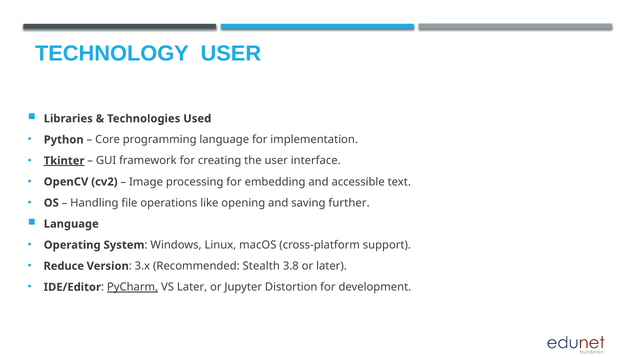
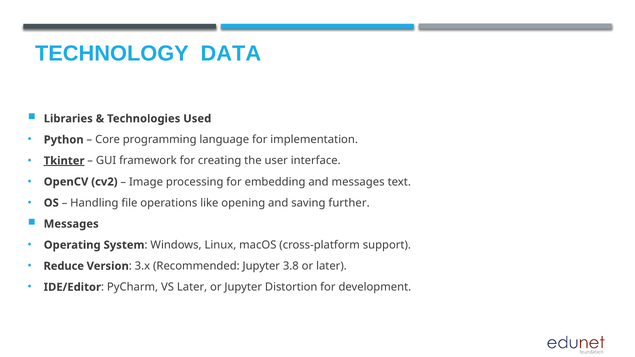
TECHNOLOGY USER: USER -> DATA
and accessible: accessible -> messages
Language at (71, 224): Language -> Messages
Recommended Stealth: Stealth -> Jupyter
PyCharm underline: present -> none
